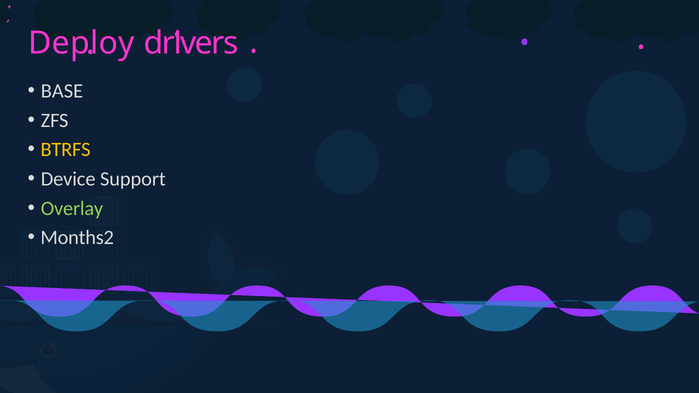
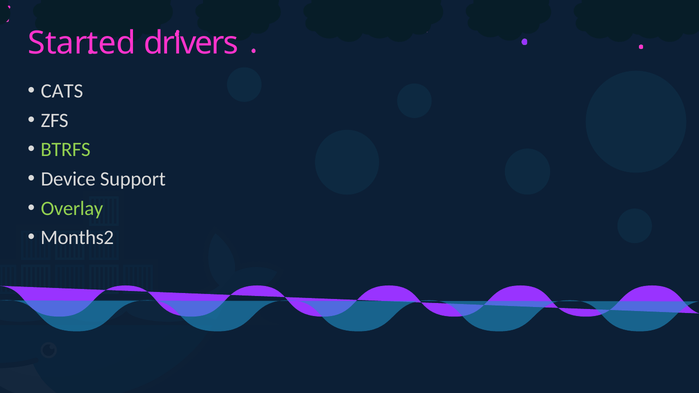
Deploy: Deploy -> Started
BASE: BASE -> CATS
BTRFS colour: yellow -> light green
